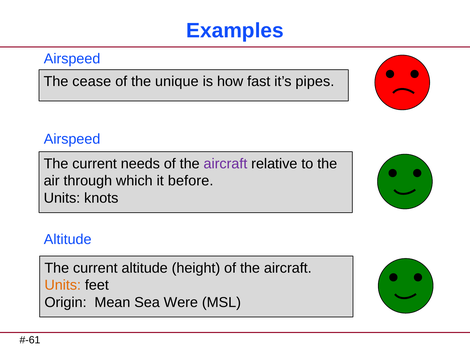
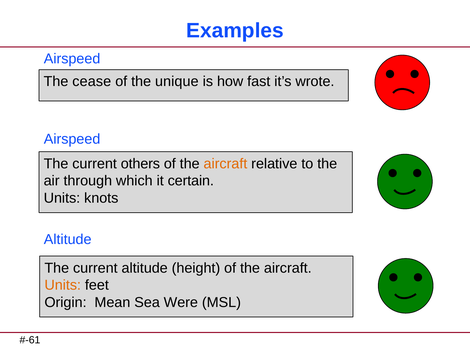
pipes: pipes -> wrote
needs: needs -> others
aircraft at (225, 164) colour: purple -> orange
before: before -> certain
